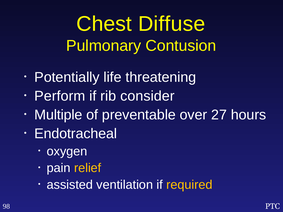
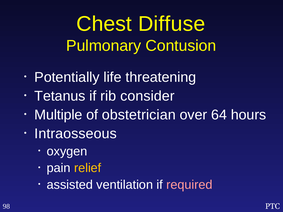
Perform: Perform -> Tetanus
preventable: preventable -> obstetrician
27: 27 -> 64
Endotracheal: Endotracheal -> Intraosseous
required colour: yellow -> pink
